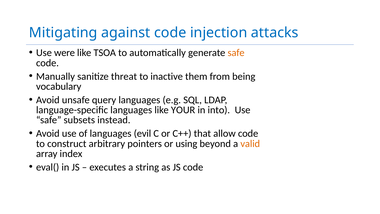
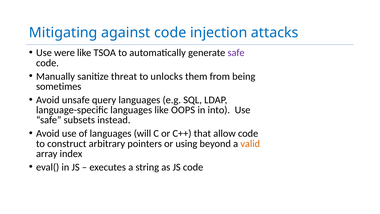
safe at (236, 53) colour: orange -> purple
inactive: inactive -> unlocks
vocabulary: vocabulary -> sometimes
YOUR: YOUR -> OOPS
evil: evil -> will
